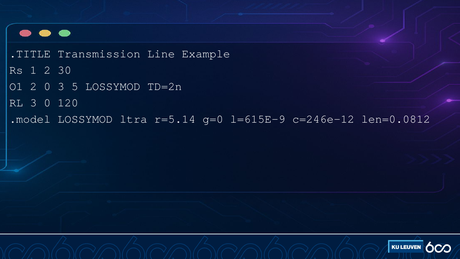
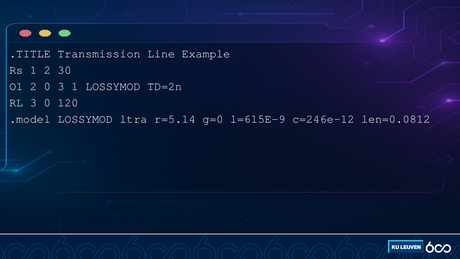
3 5: 5 -> 1
